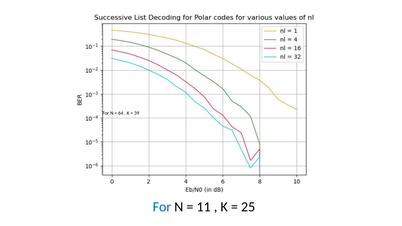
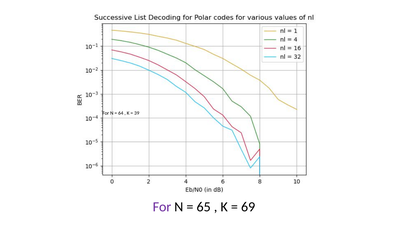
For at (162, 207) colour: blue -> purple
11: 11 -> 65
25: 25 -> 69
